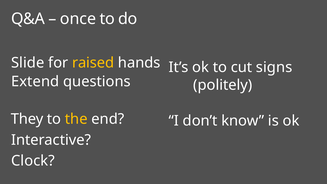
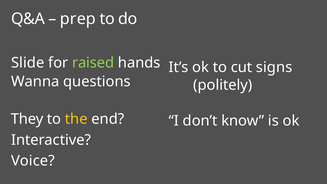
once: once -> prep
raised colour: yellow -> light green
Extend: Extend -> Wanna
Clock: Clock -> Voice
